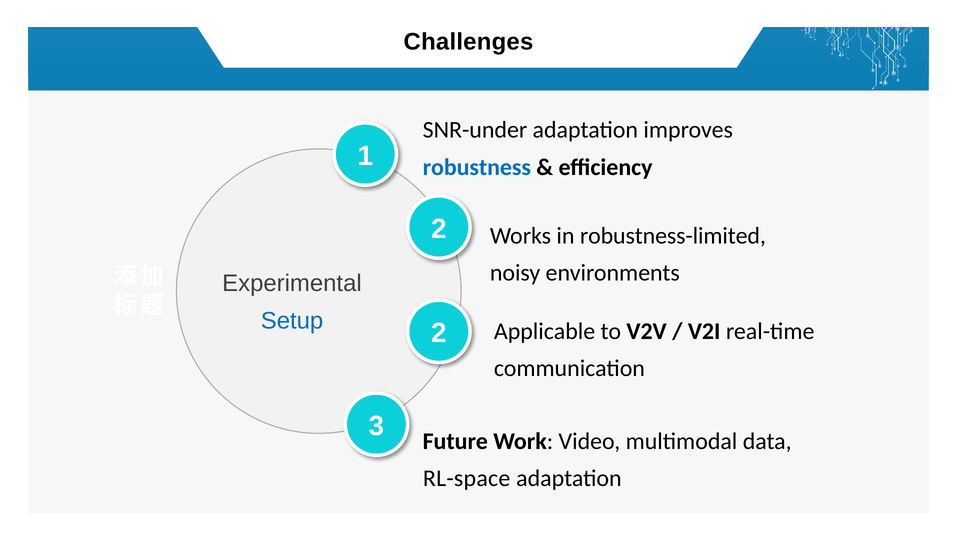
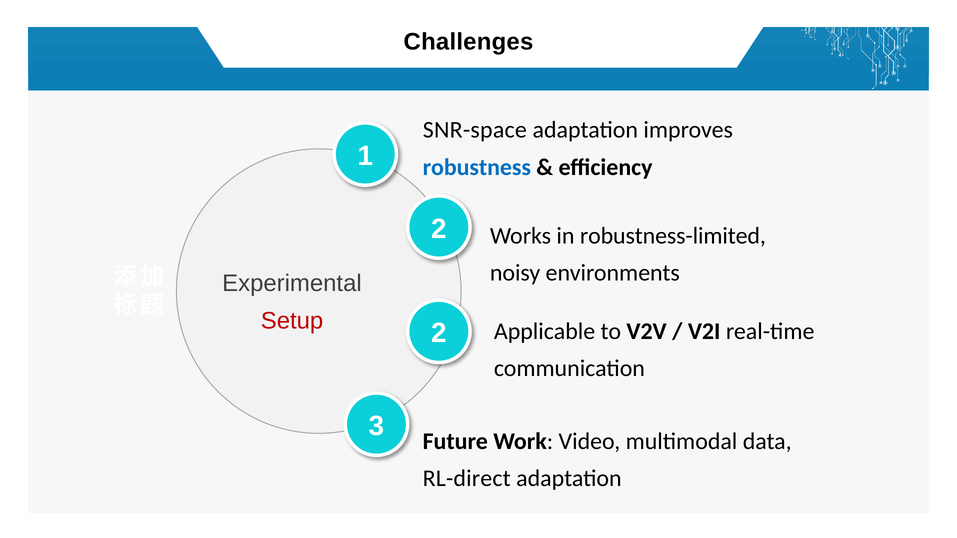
SNR-under: SNR-under -> SNR-space
Setup colour: blue -> red
RL-space: RL-space -> RL-direct
